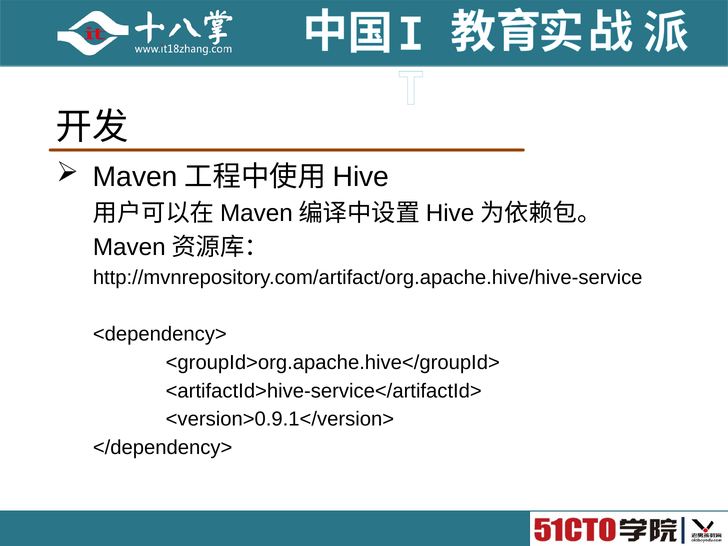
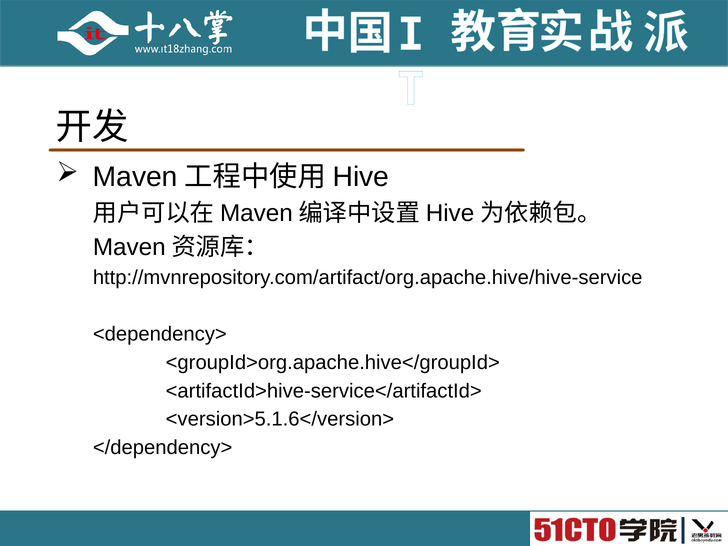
<version>0.9.1</version>: <version>0.9.1</version> -> <version>5.1.6</version>
